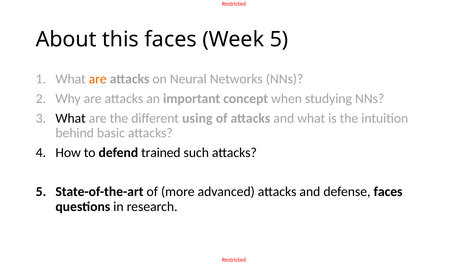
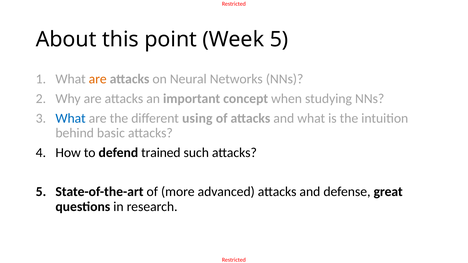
this faces: faces -> point
What at (71, 118) colour: black -> blue
defense faces: faces -> great
